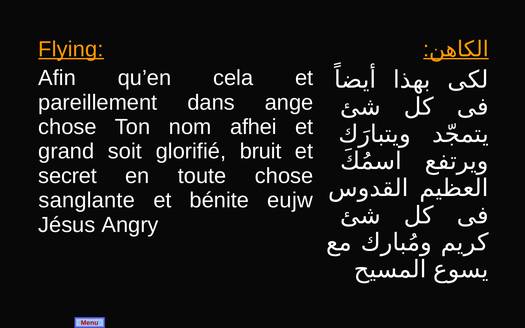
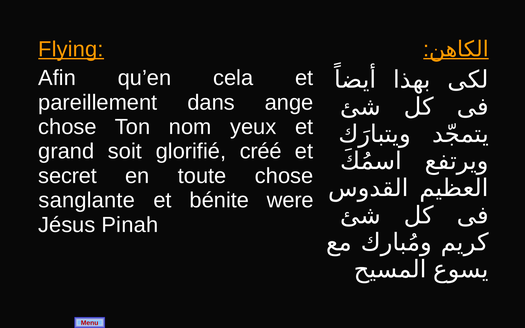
afhei: afhei -> yeux
bruit: bruit -> créé
eujw: eujw -> were
Angry: Angry -> Pinah
